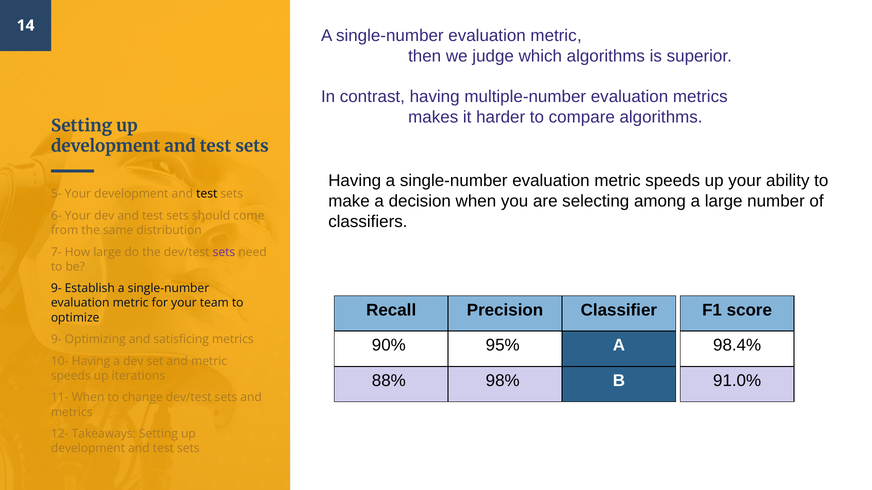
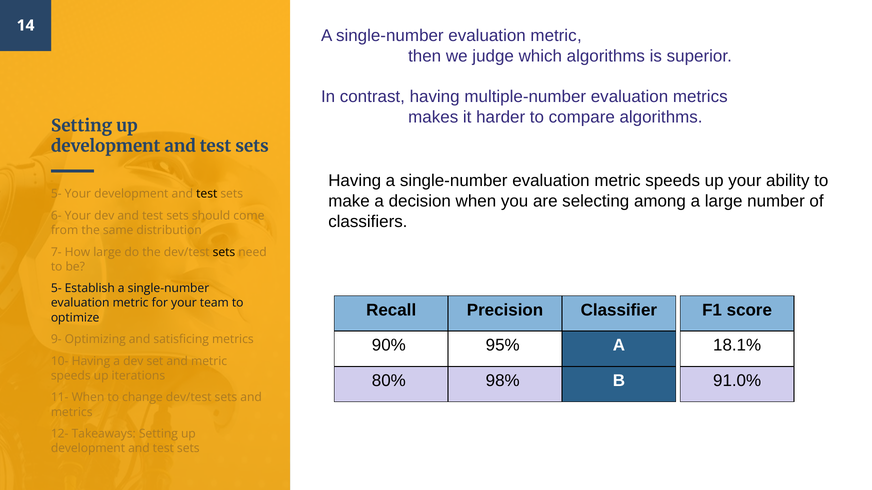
sets at (224, 252) colour: purple -> black
9- at (56, 289): 9- -> 5-
98.4%: 98.4% -> 18.1%
88%: 88% -> 80%
